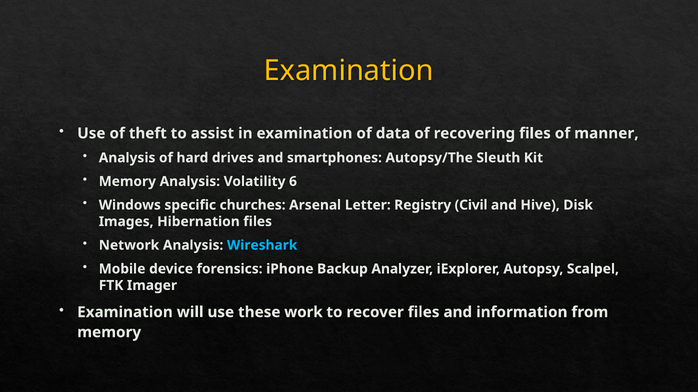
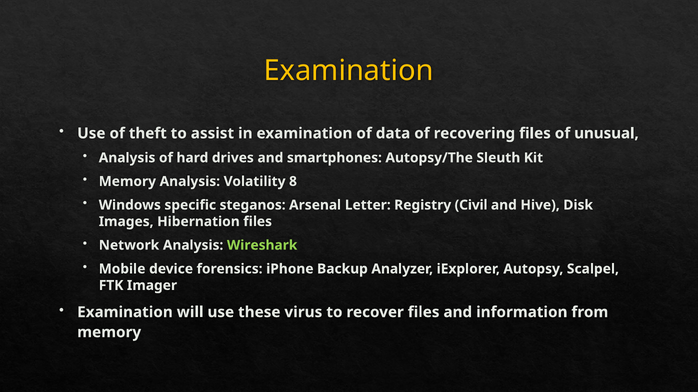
manner: manner -> unusual
6: 6 -> 8
churches: churches -> steganos
Wireshark colour: light blue -> light green
work: work -> virus
